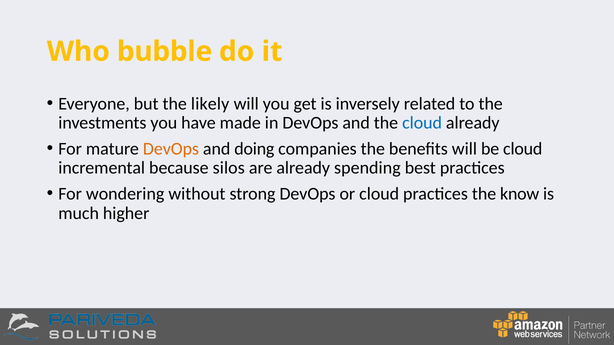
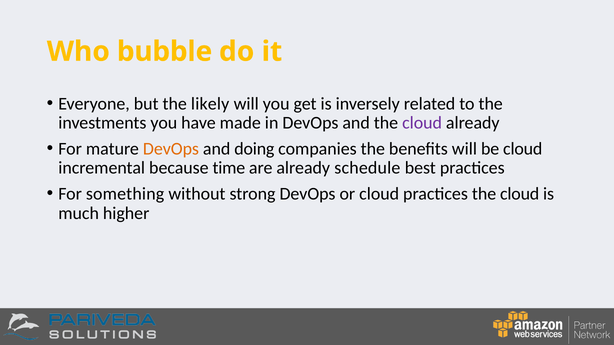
cloud at (422, 123) colour: blue -> purple
silos: silos -> time
spending: spending -> schedule
wondering: wondering -> something
practices the know: know -> cloud
